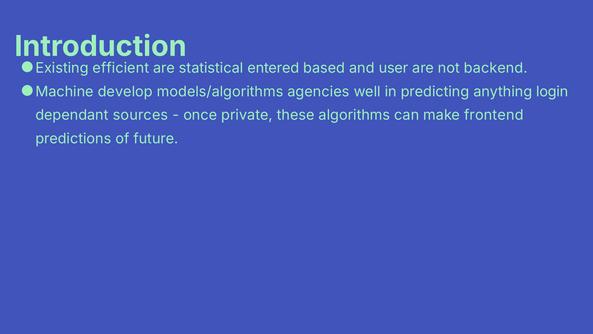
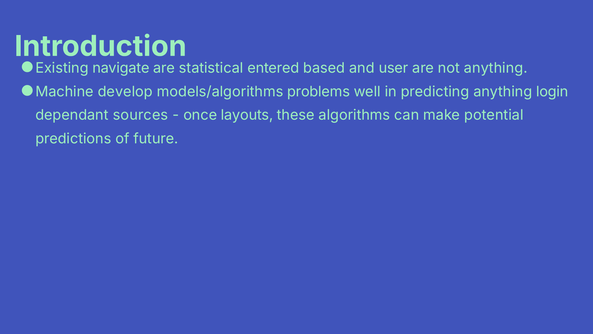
efficient: efficient -> navigate
not backend: backend -> anything
agencies: agencies -> problems
private: private -> layouts
frontend: frontend -> potential
